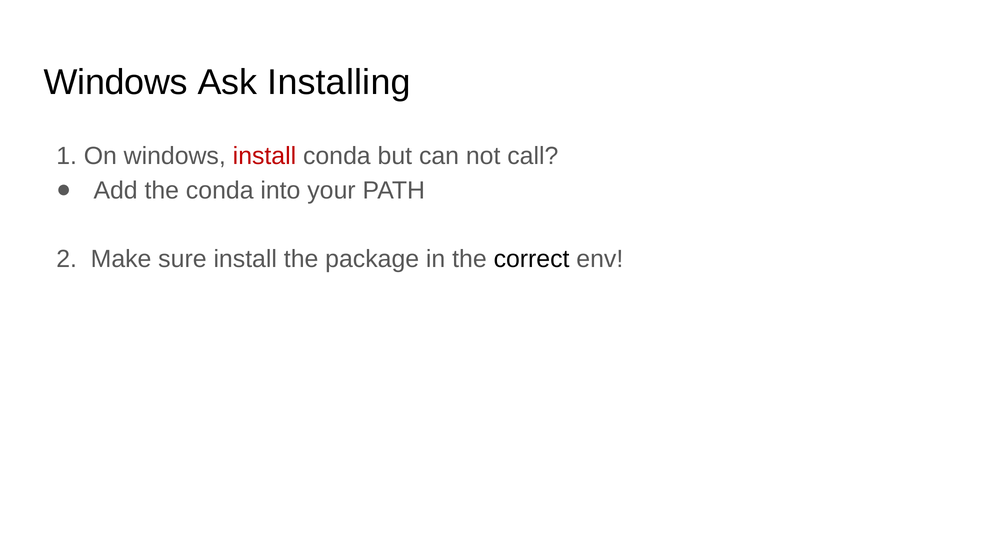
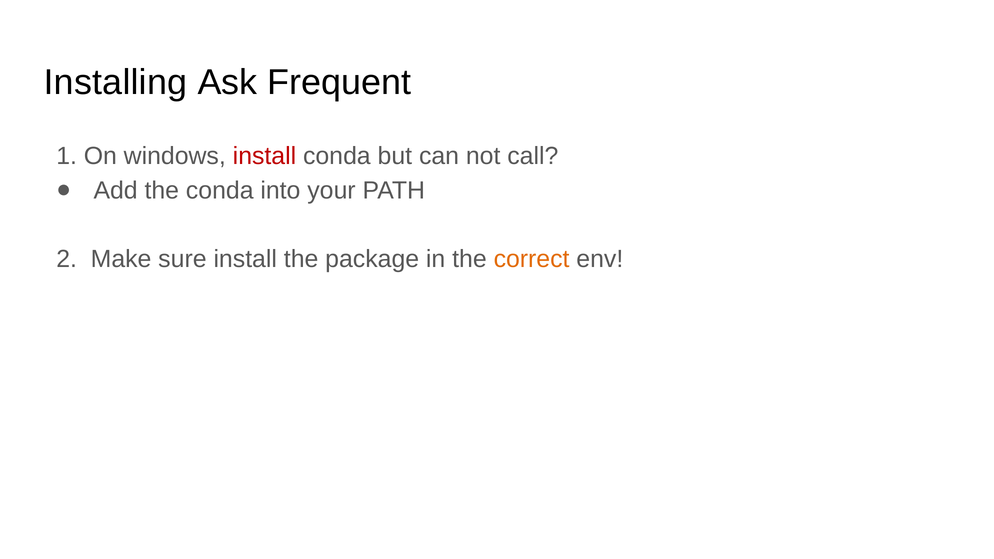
Windows at (116, 82): Windows -> Installing
Installing: Installing -> Frequent
correct colour: black -> orange
